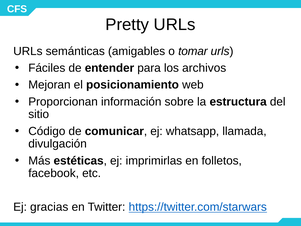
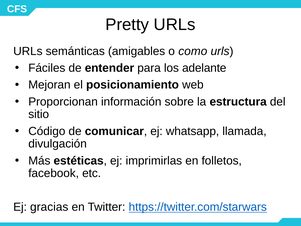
tomar: tomar -> como
archivos: archivos -> adelante
